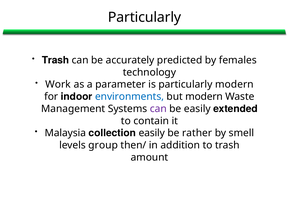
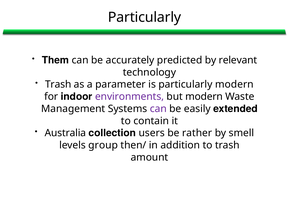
Trash at (55, 60): Trash -> Them
females: females -> relevant
Work at (58, 85): Work -> Trash
environments colour: blue -> purple
Malaysia: Malaysia -> Australia
collection easily: easily -> users
